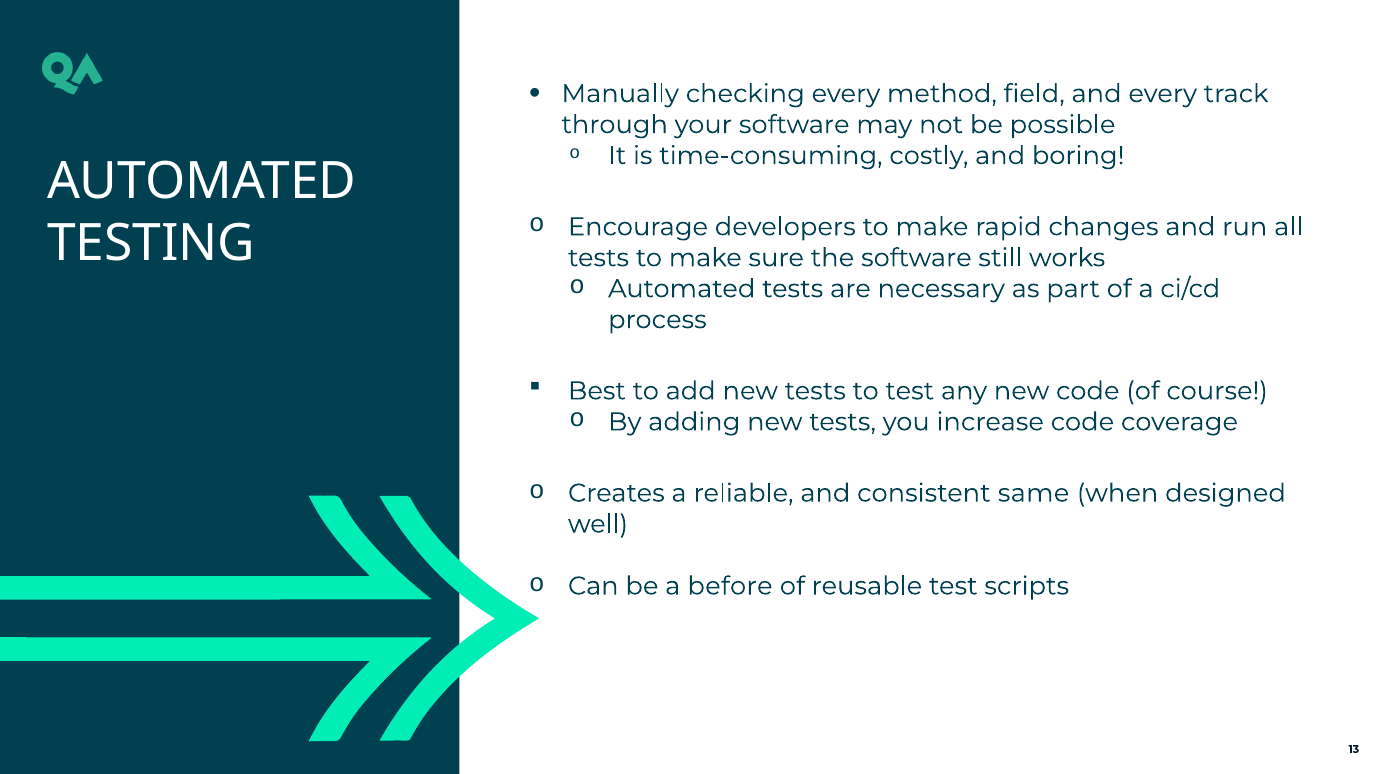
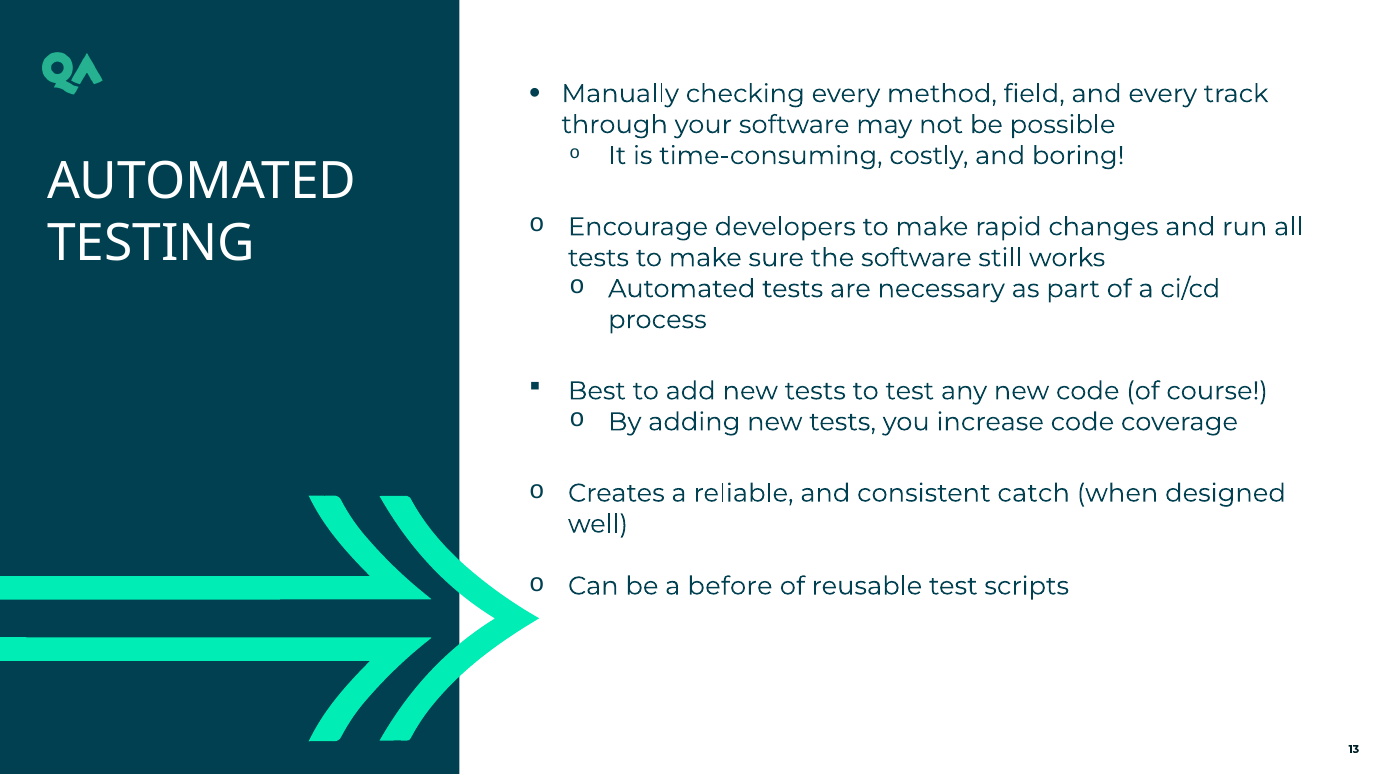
same: same -> catch
